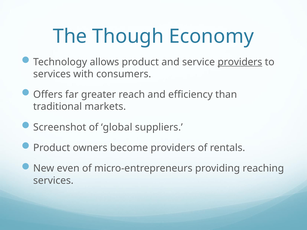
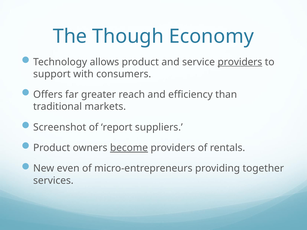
services at (52, 74): services -> support
global: global -> report
become underline: none -> present
reaching: reaching -> together
